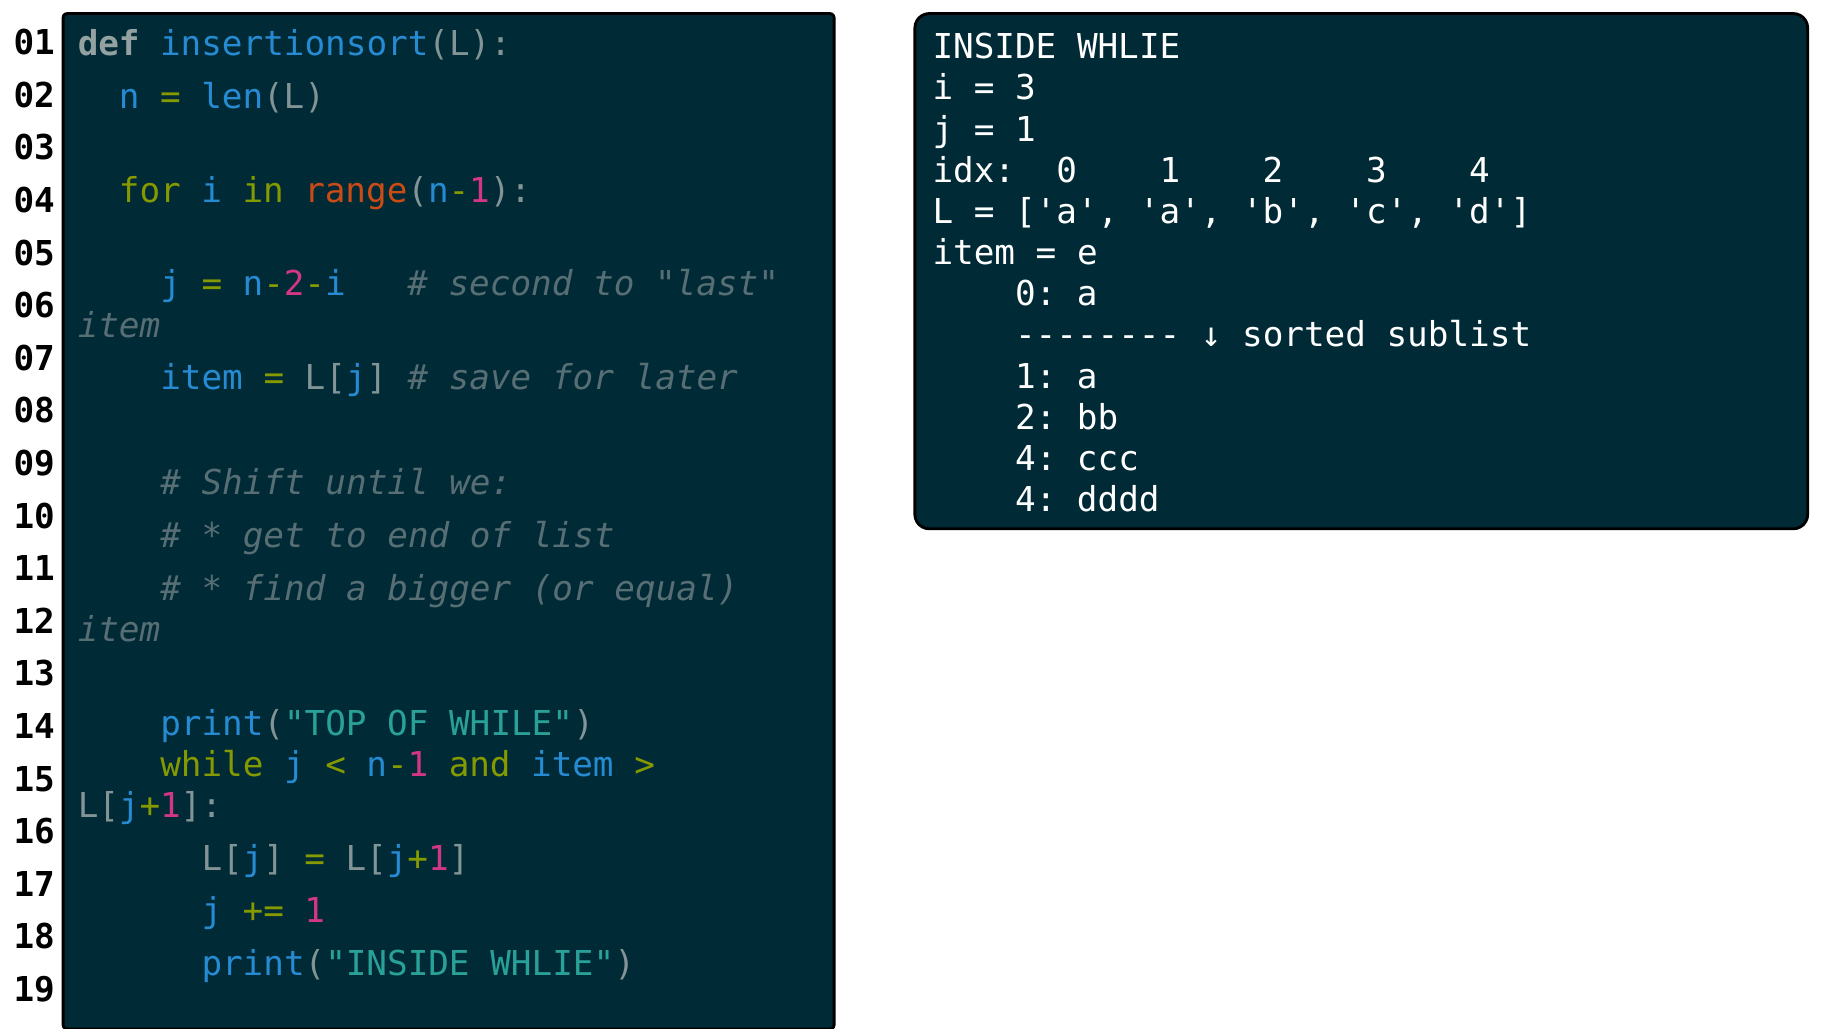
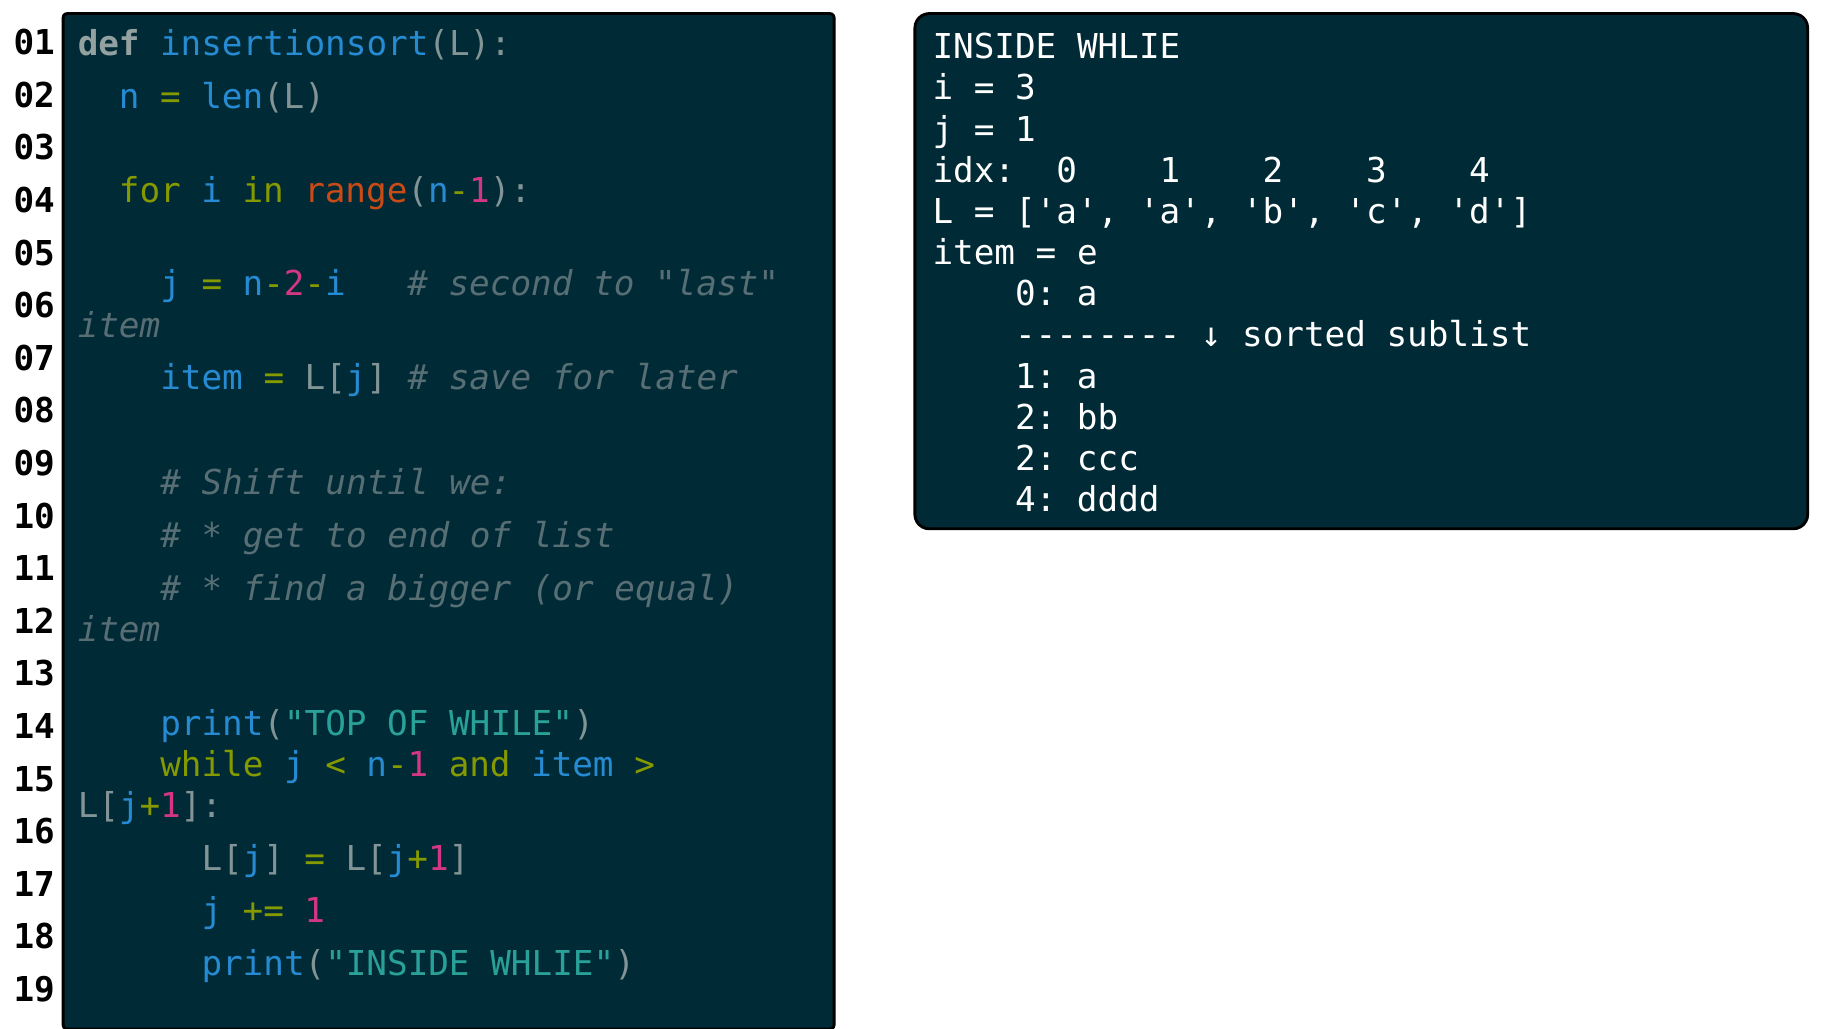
4 at (1036, 459): 4 -> 2
